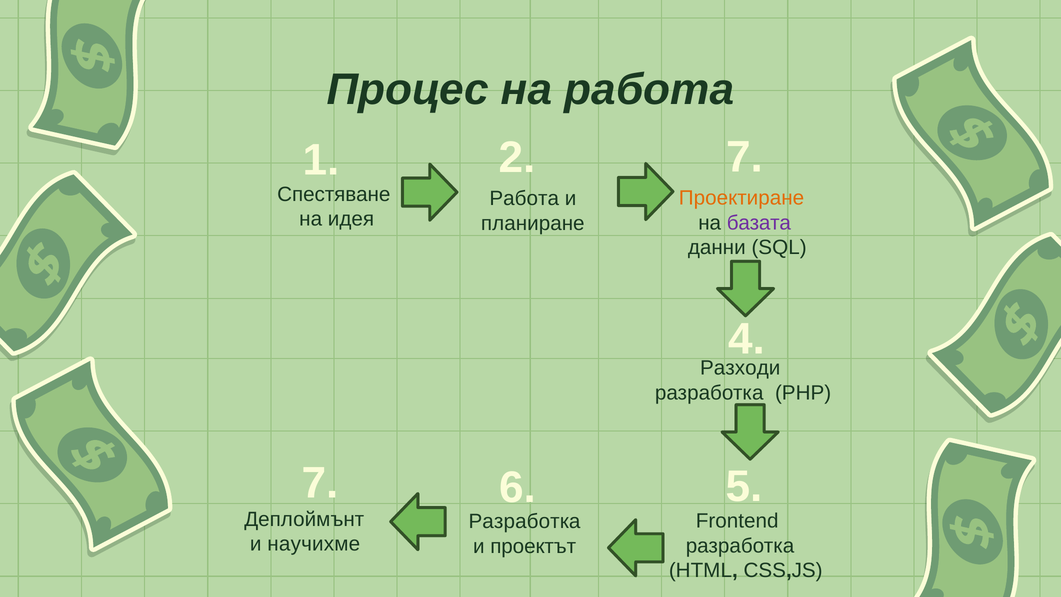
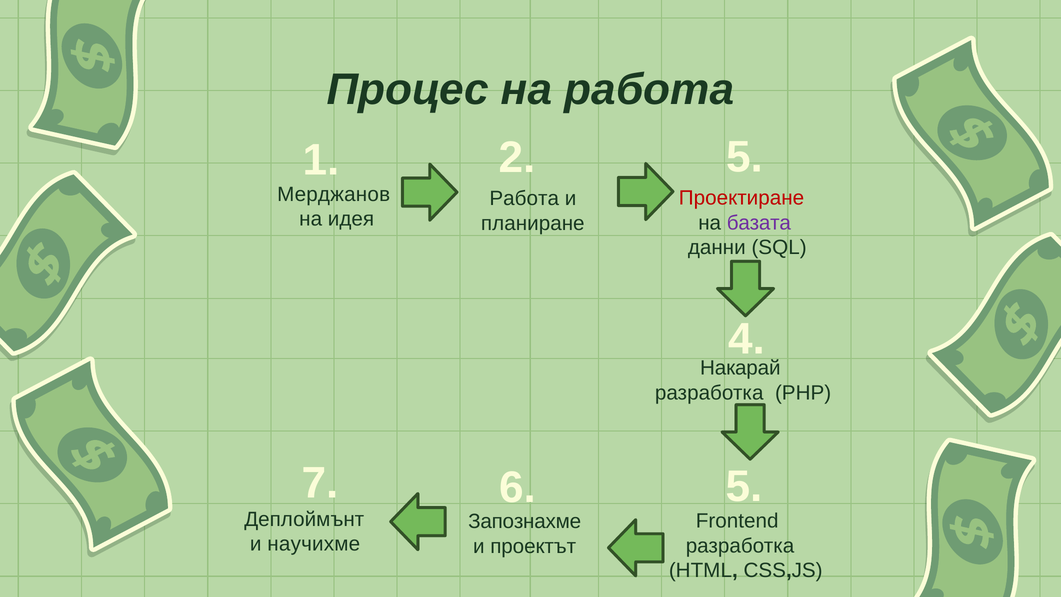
1 7: 7 -> 5
Спестяване: Спестяване -> Мерджанов
Проектиране colour: orange -> red
Разходи: Разходи -> Накарай
Разработка at (524, 521): Разработка -> Запознахме
